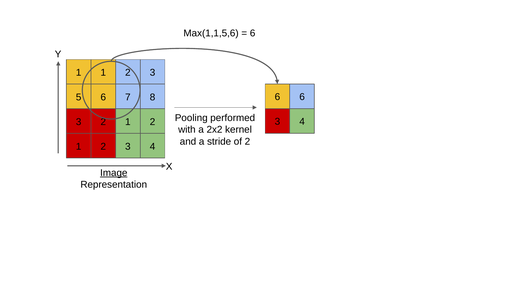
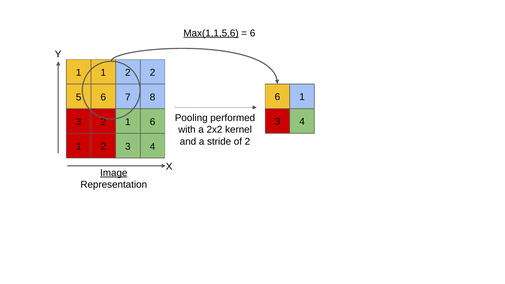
Max(1,1,5,6 underline: none -> present
1 1 2 3: 3 -> 2
6 at (302, 97): 6 -> 1
3 2 1 2: 2 -> 6
